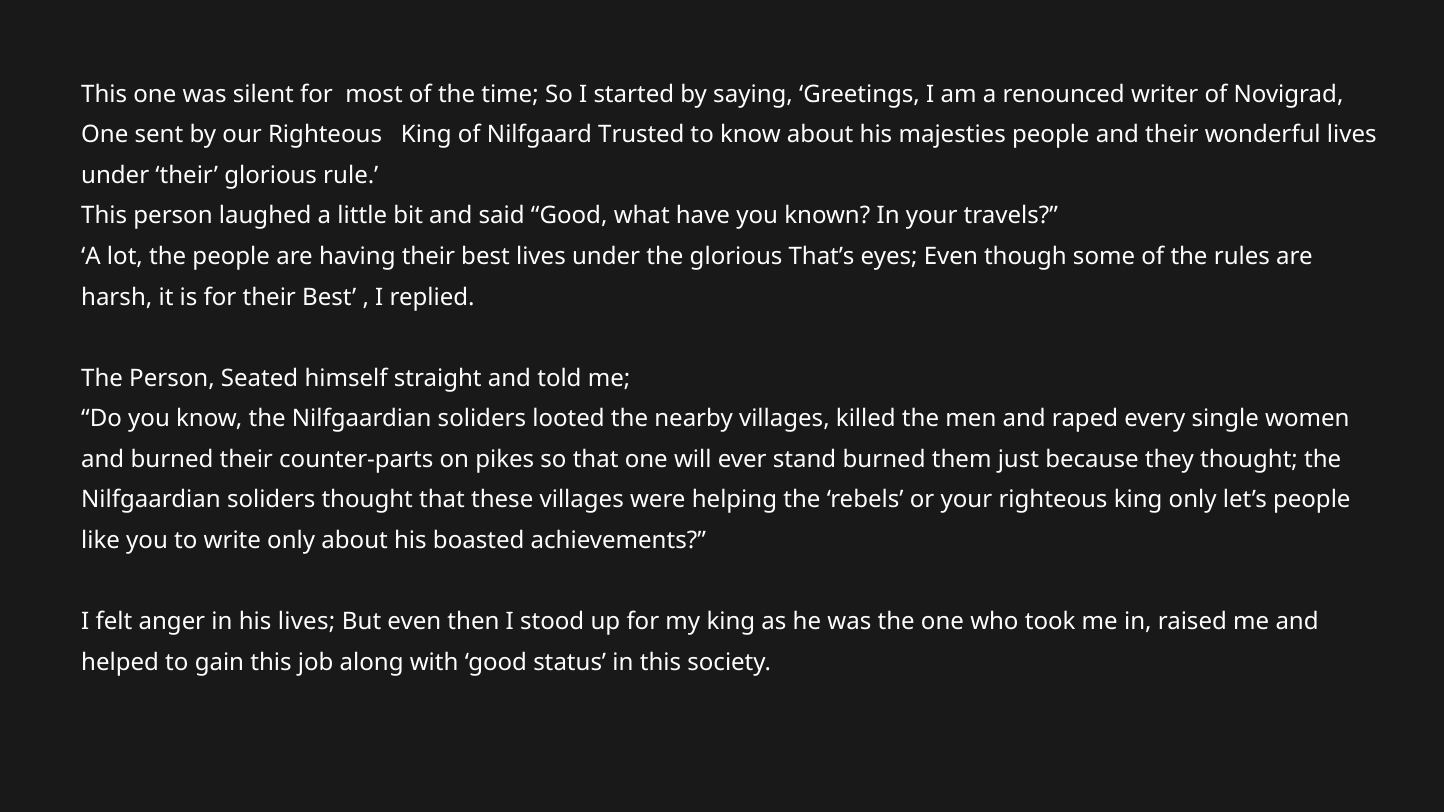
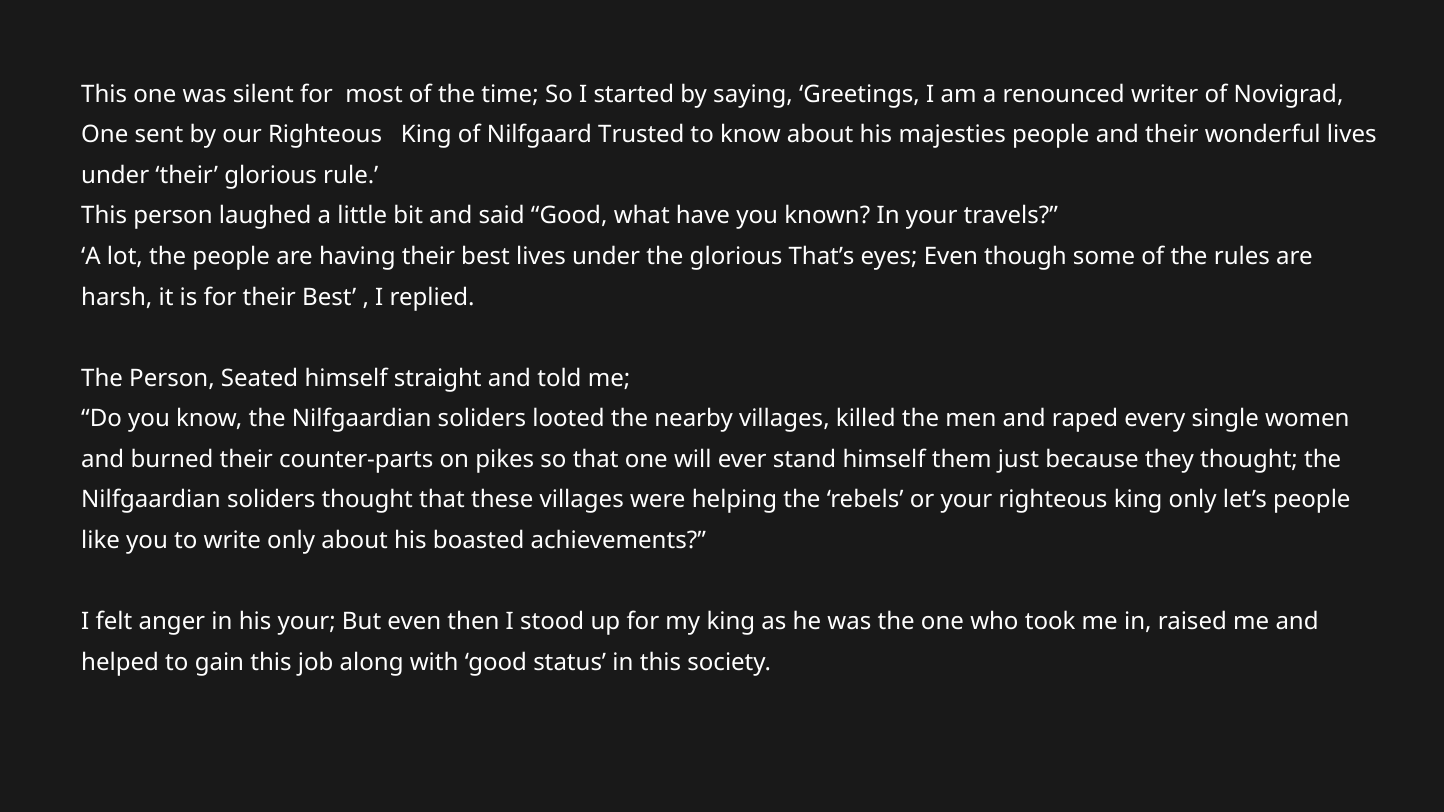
stand burned: burned -> himself
his lives: lives -> your
